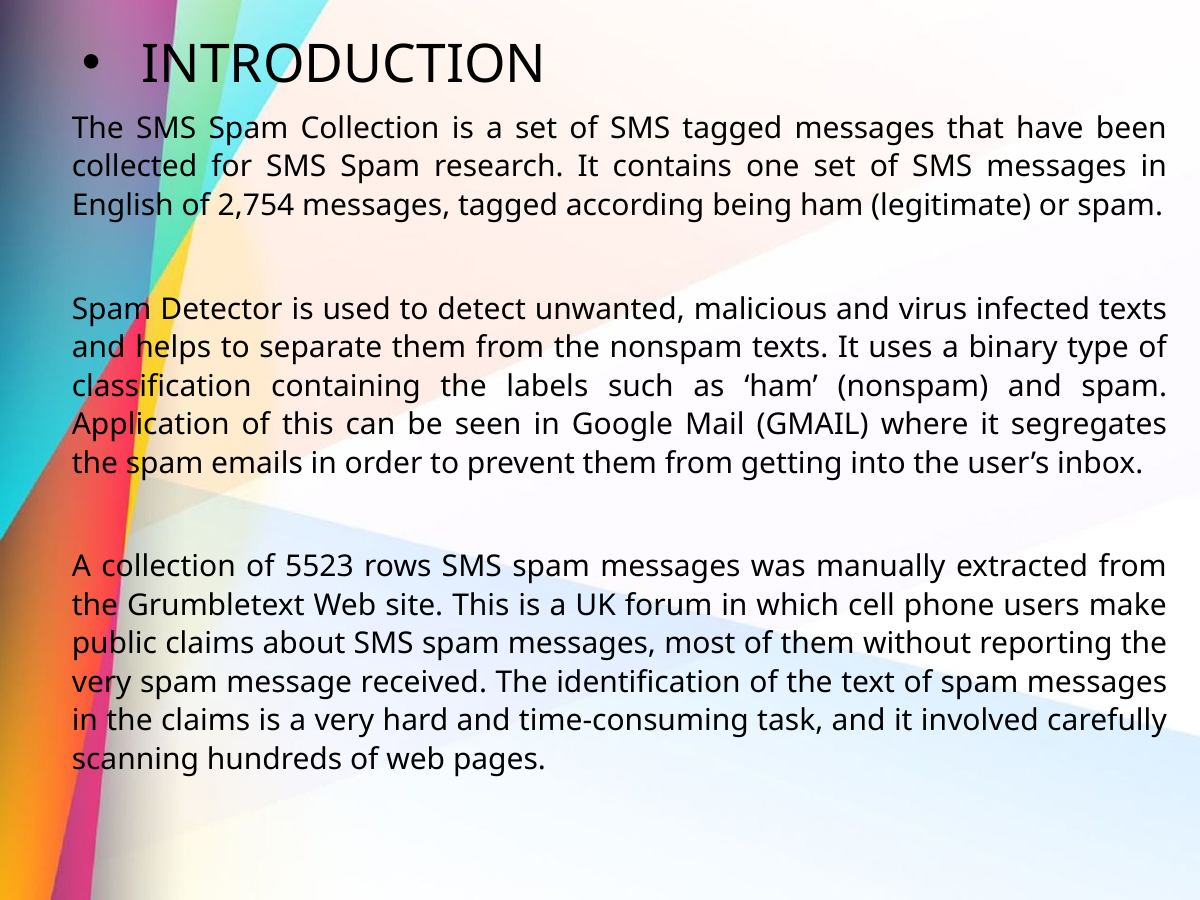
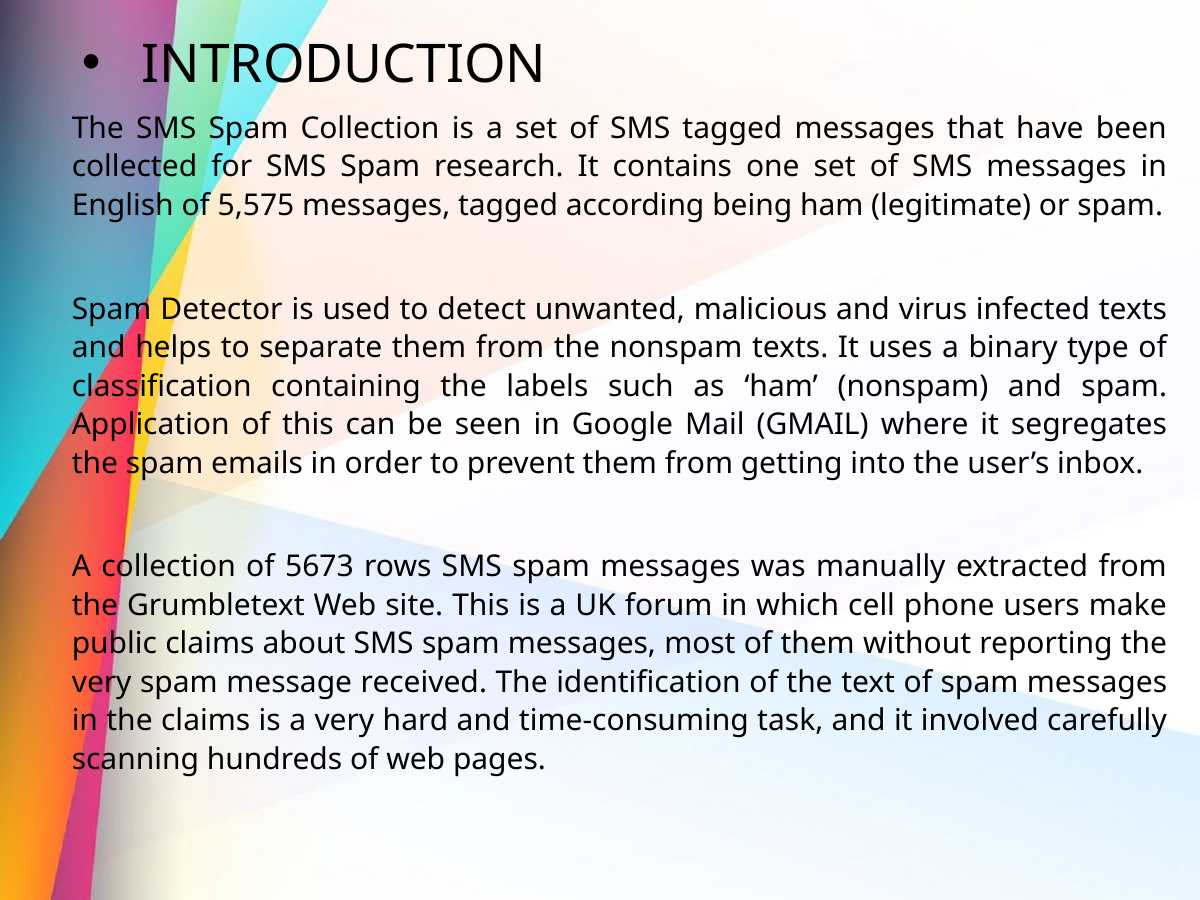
2,754: 2,754 -> 5,575
5523: 5523 -> 5673
